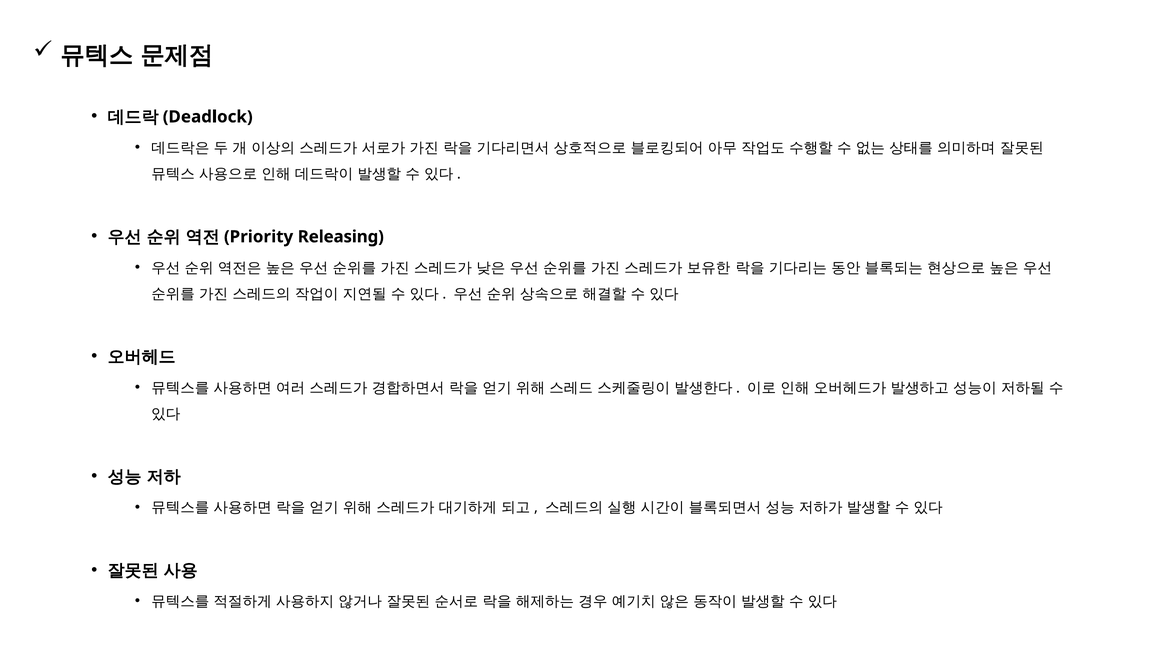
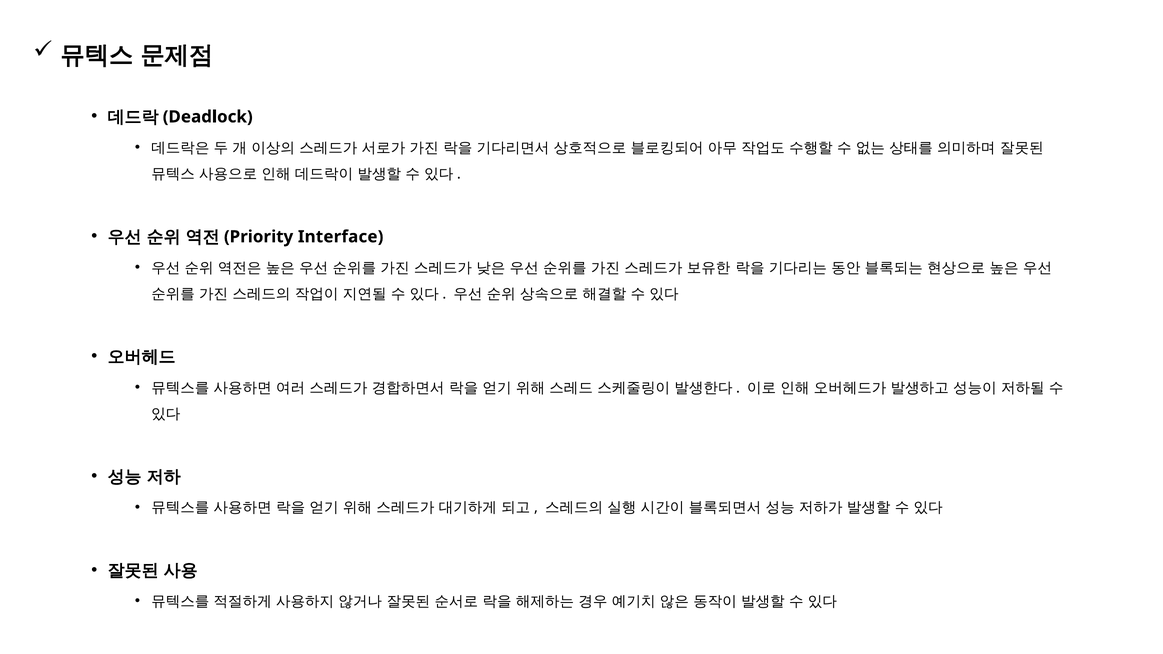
Releasing: Releasing -> Interface
